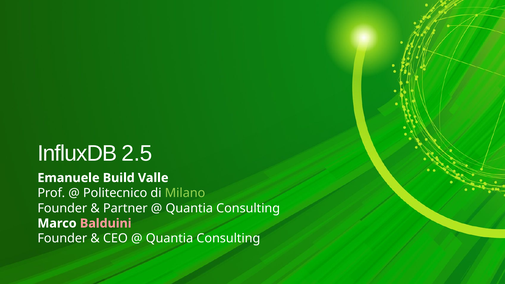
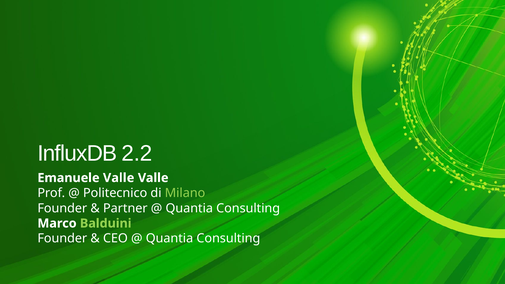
2.5: 2.5 -> 2.2
Emanuele Build: Build -> Valle
Balduini colour: pink -> light green
